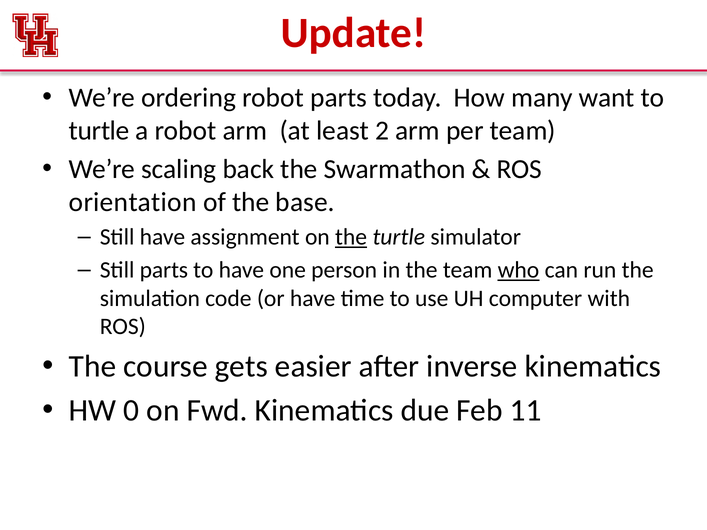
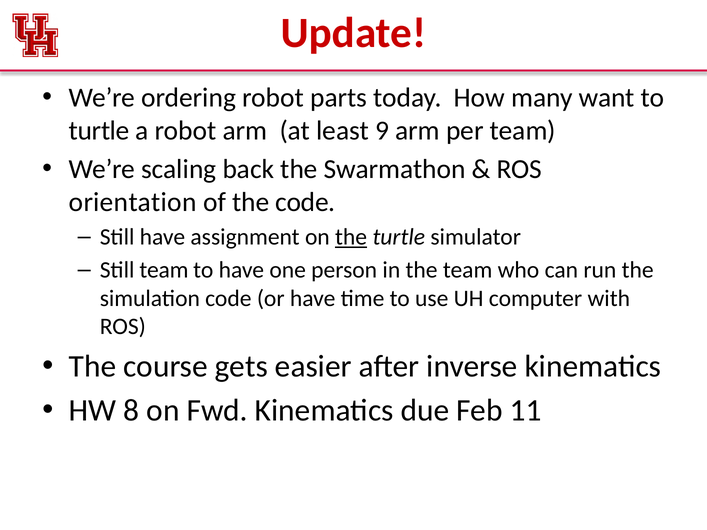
2: 2 -> 9
the base: base -> code
Still parts: parts -> team
who underline: present -> none
0: 0 -> 8
